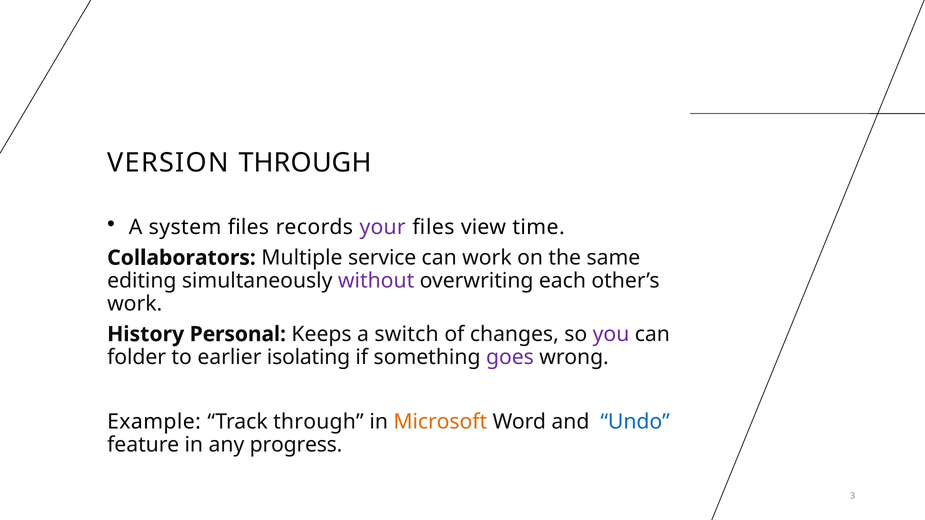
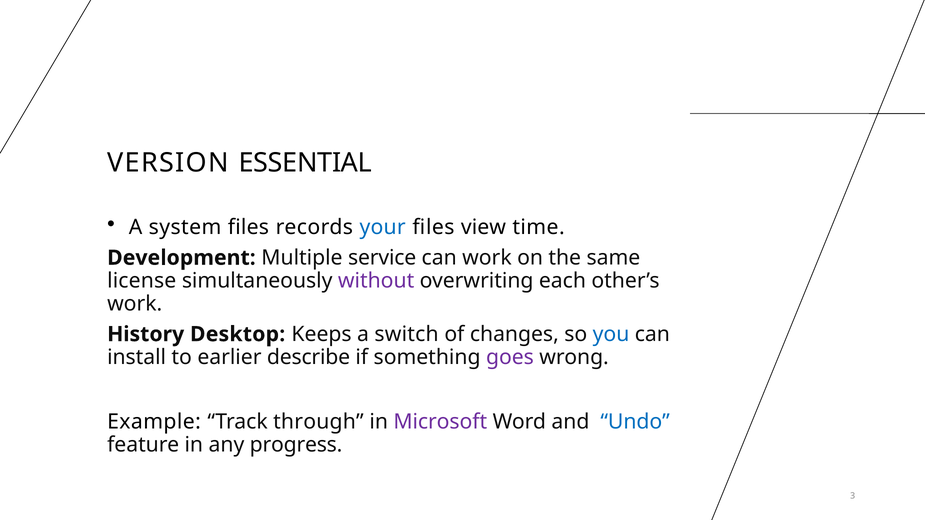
VERSION THROUGH: THROUGH -> ESSENTIAL
your colour: purple -> blue
Collaborators: Collaborators -> Development
editing: editing -> license
Personal: Personal -> Desktop
you colour: purple -> blue
folder: folder -> install
isolating: isolating -> describe
Microsoft colour: orange -> purple
